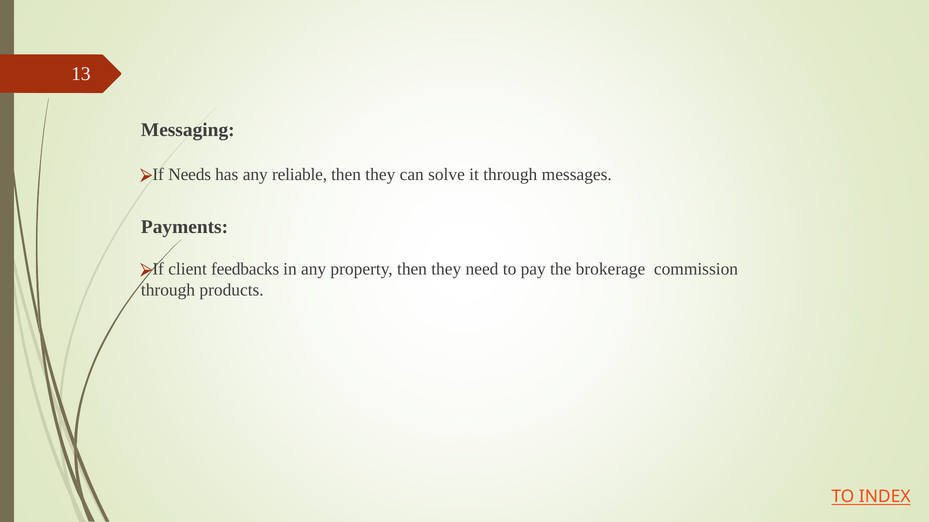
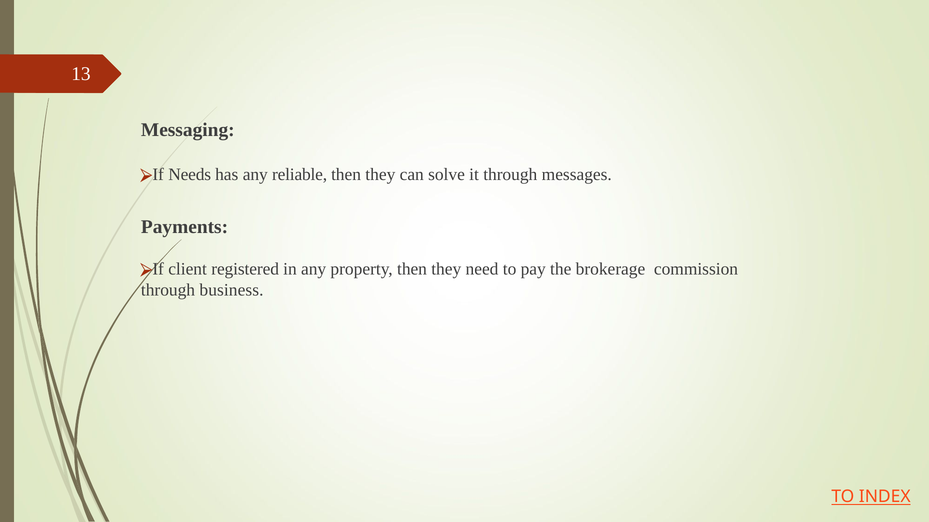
feedbacks: feedbacks -> registered
products: products -> business
